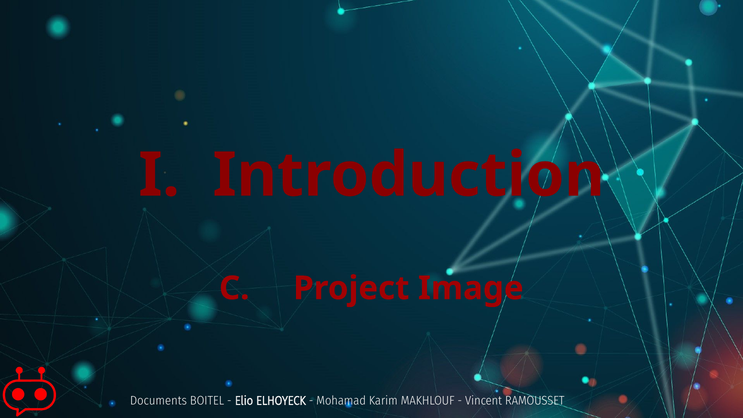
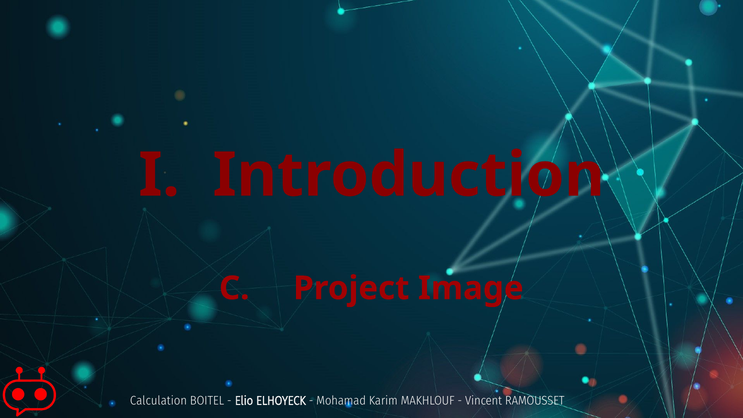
Documents: Documents -> Calculation
